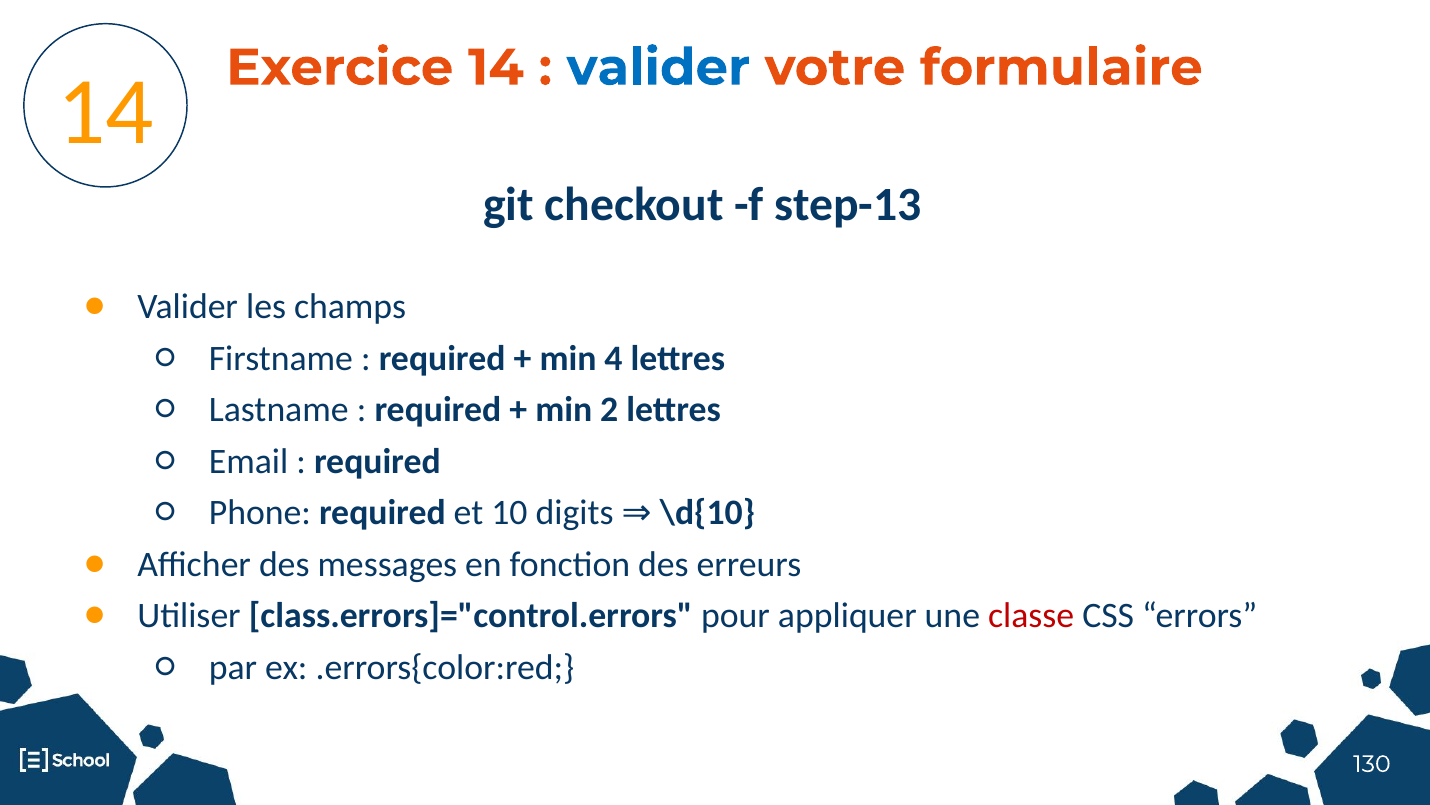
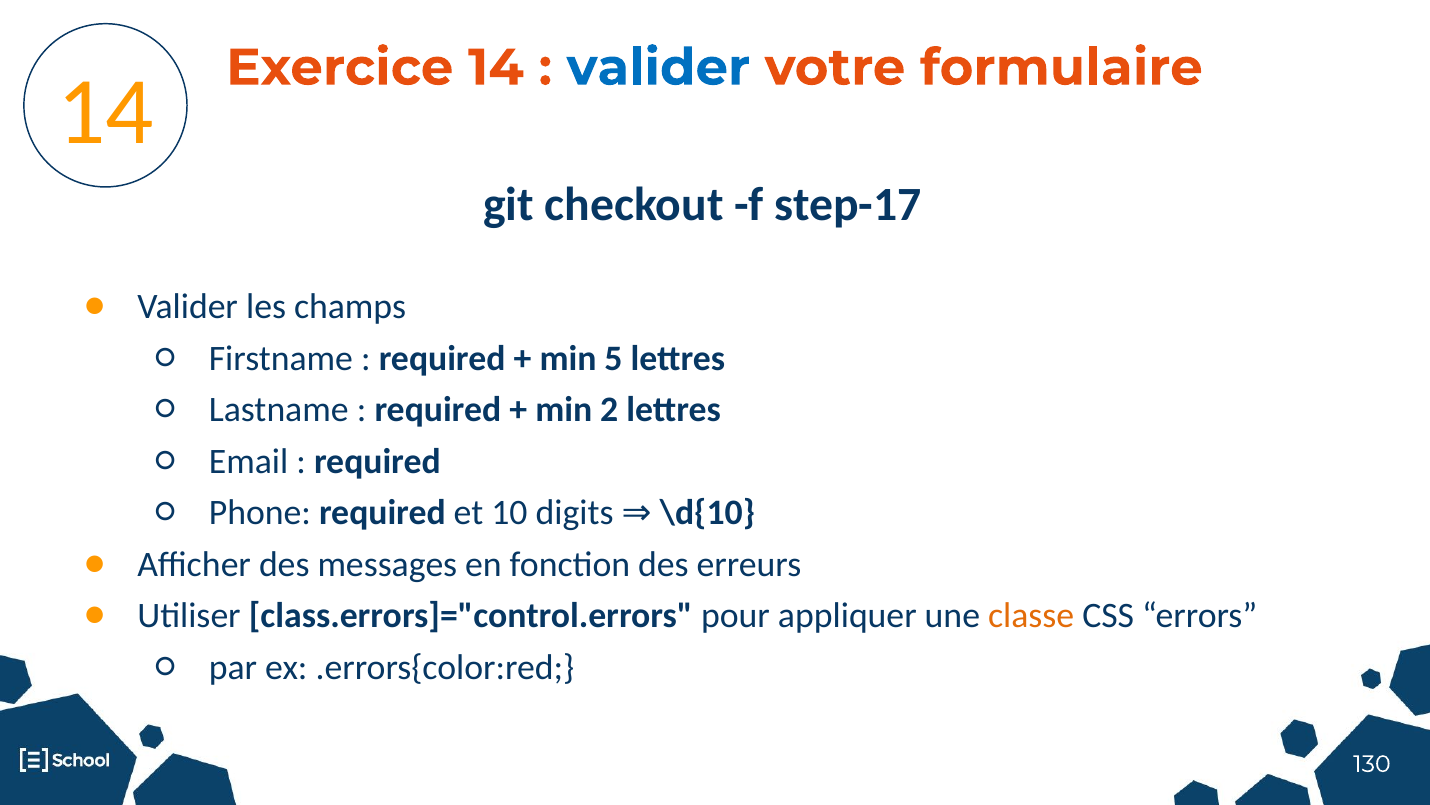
step-13: step-13 -> step-17
4: 4 -> 5
classe colour: red -> orange
